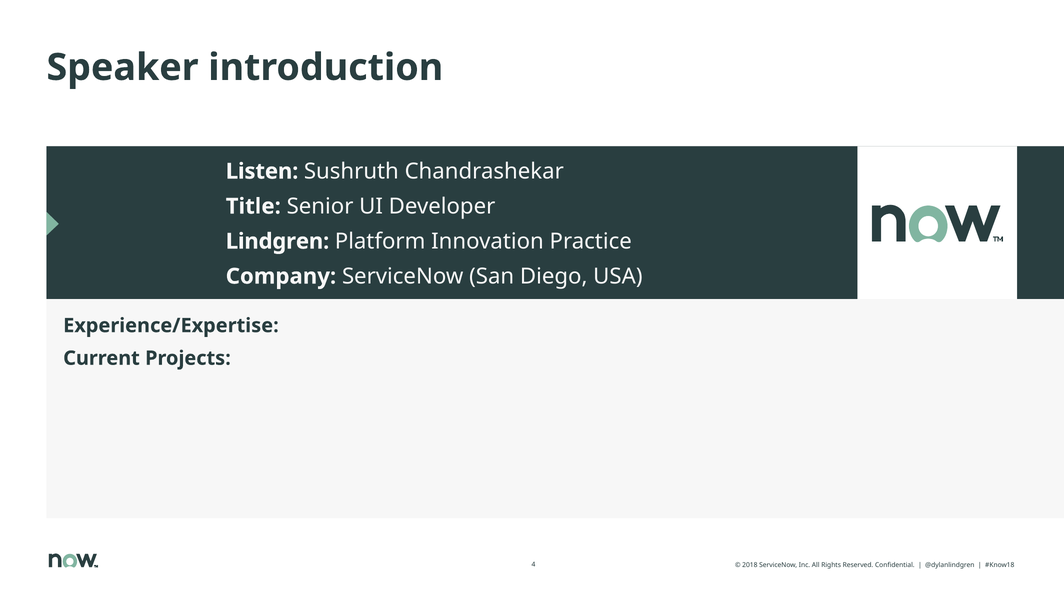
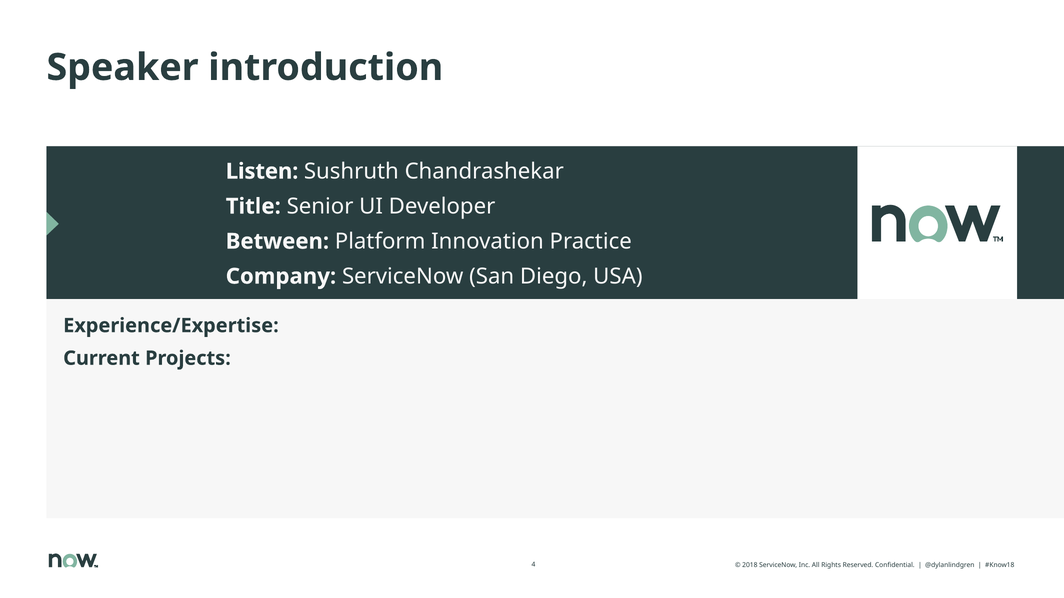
Lindgren: Lindgren -> Between
